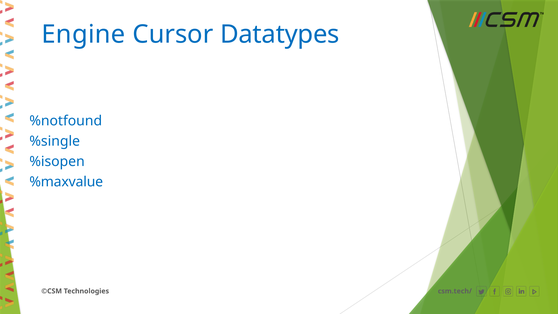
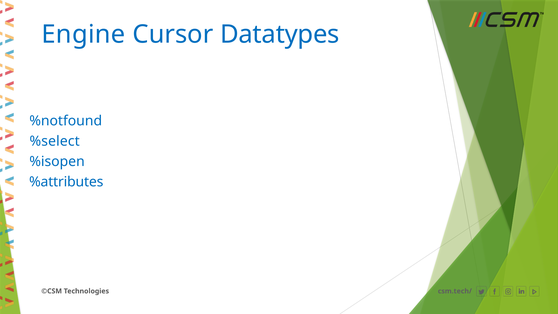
%single: %single -> %select
%maxvalue: %maxvalue -> %attributes
